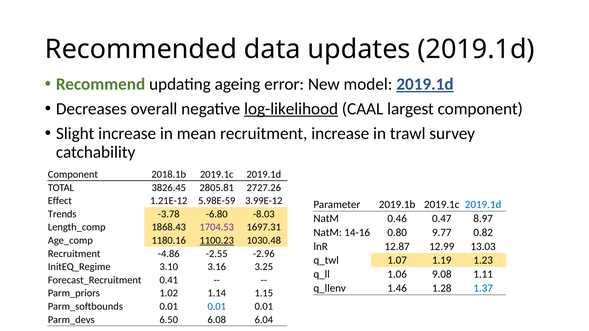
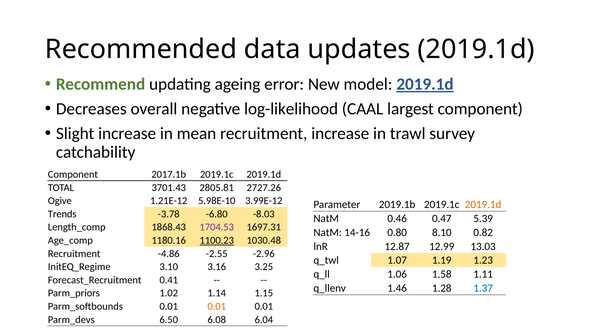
log-likelihood underline: present -> none
2018.1b: 2018.1b -> 2017.1b
3826.45: 3826.45 -> 3701.43
Effect: Effect -> Ogive
5.98E-59: 5.98E-59 -> 5.98E-10
2019.1d at (483, 205) colour: blue -> orange
8.97: 8.97 -> 5.39
9.77: 9.77 -> 8.10
9.08: 9.08 -> 1.58
0.01 at (217, 307) colour: blue -> orange
